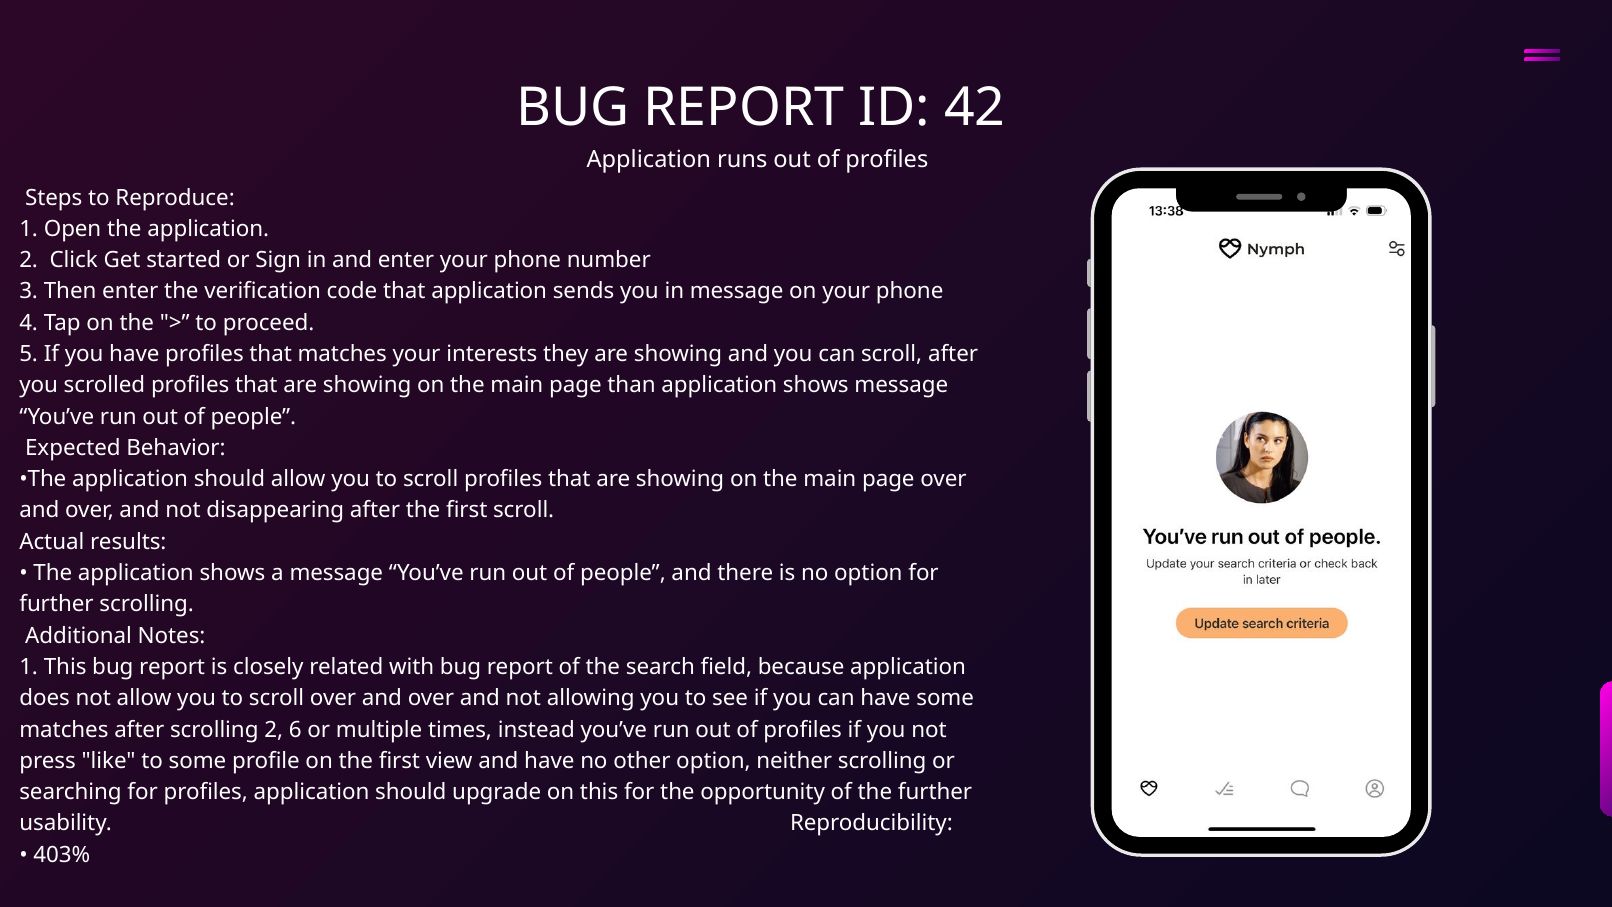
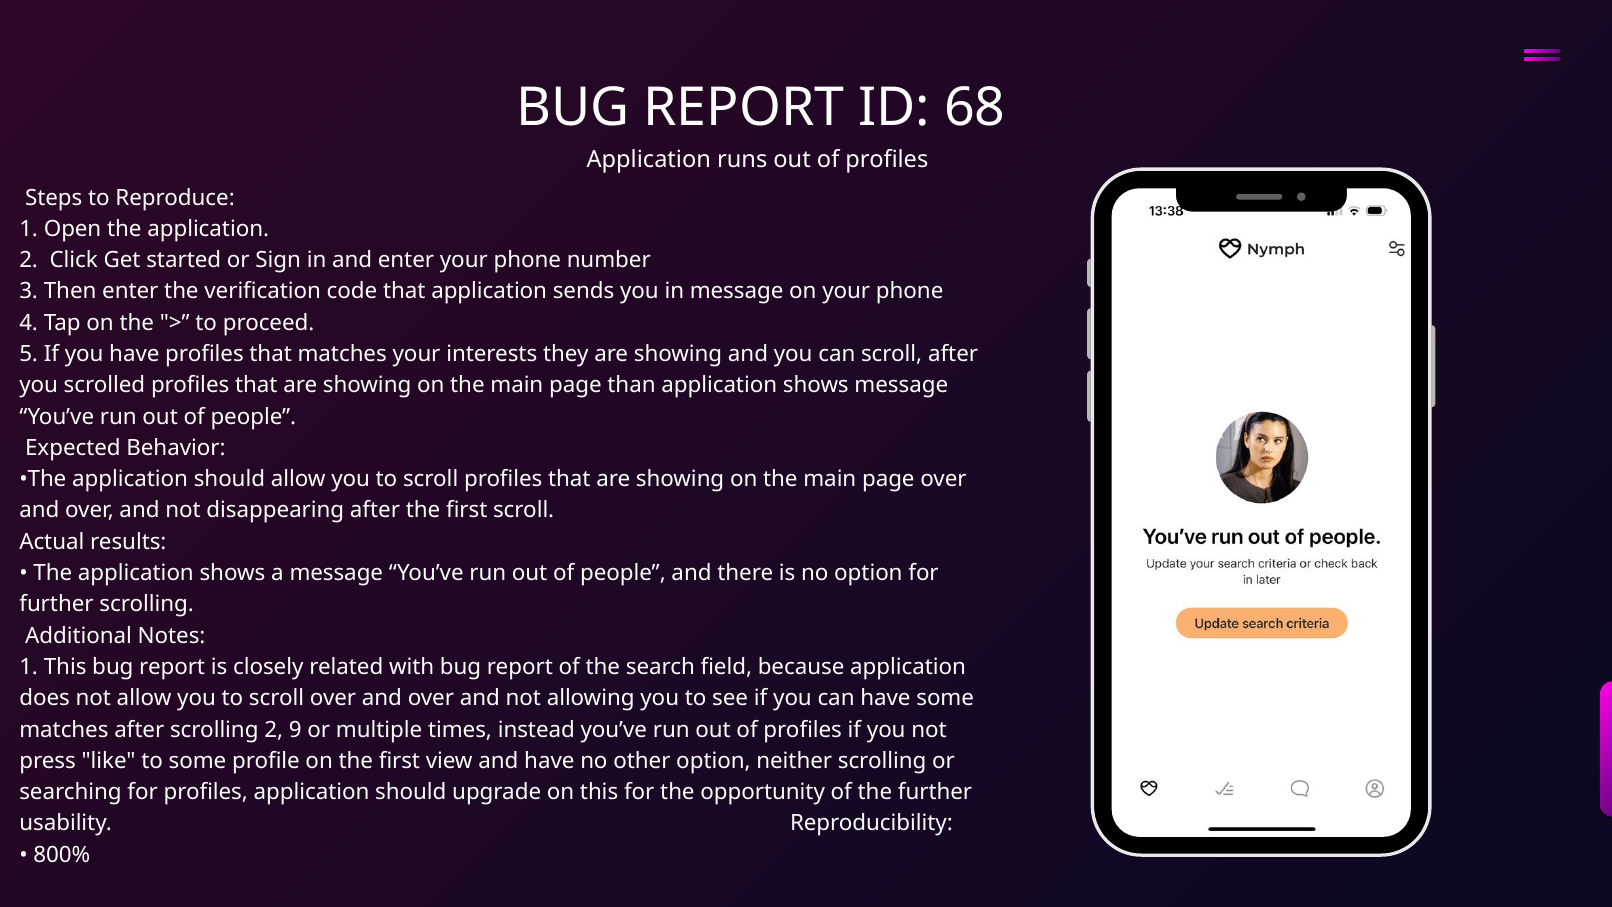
42: 42 -> 68
6: 6 -> 9
403%: 403% -> 800%
